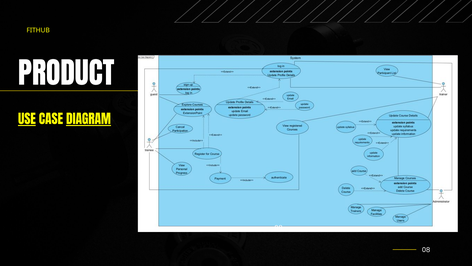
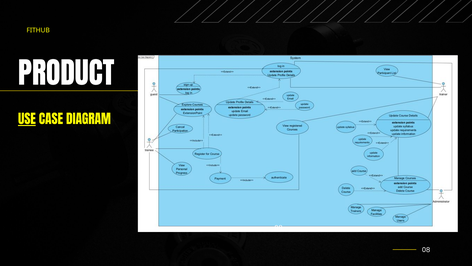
DIAGRAM underline: present -> none
